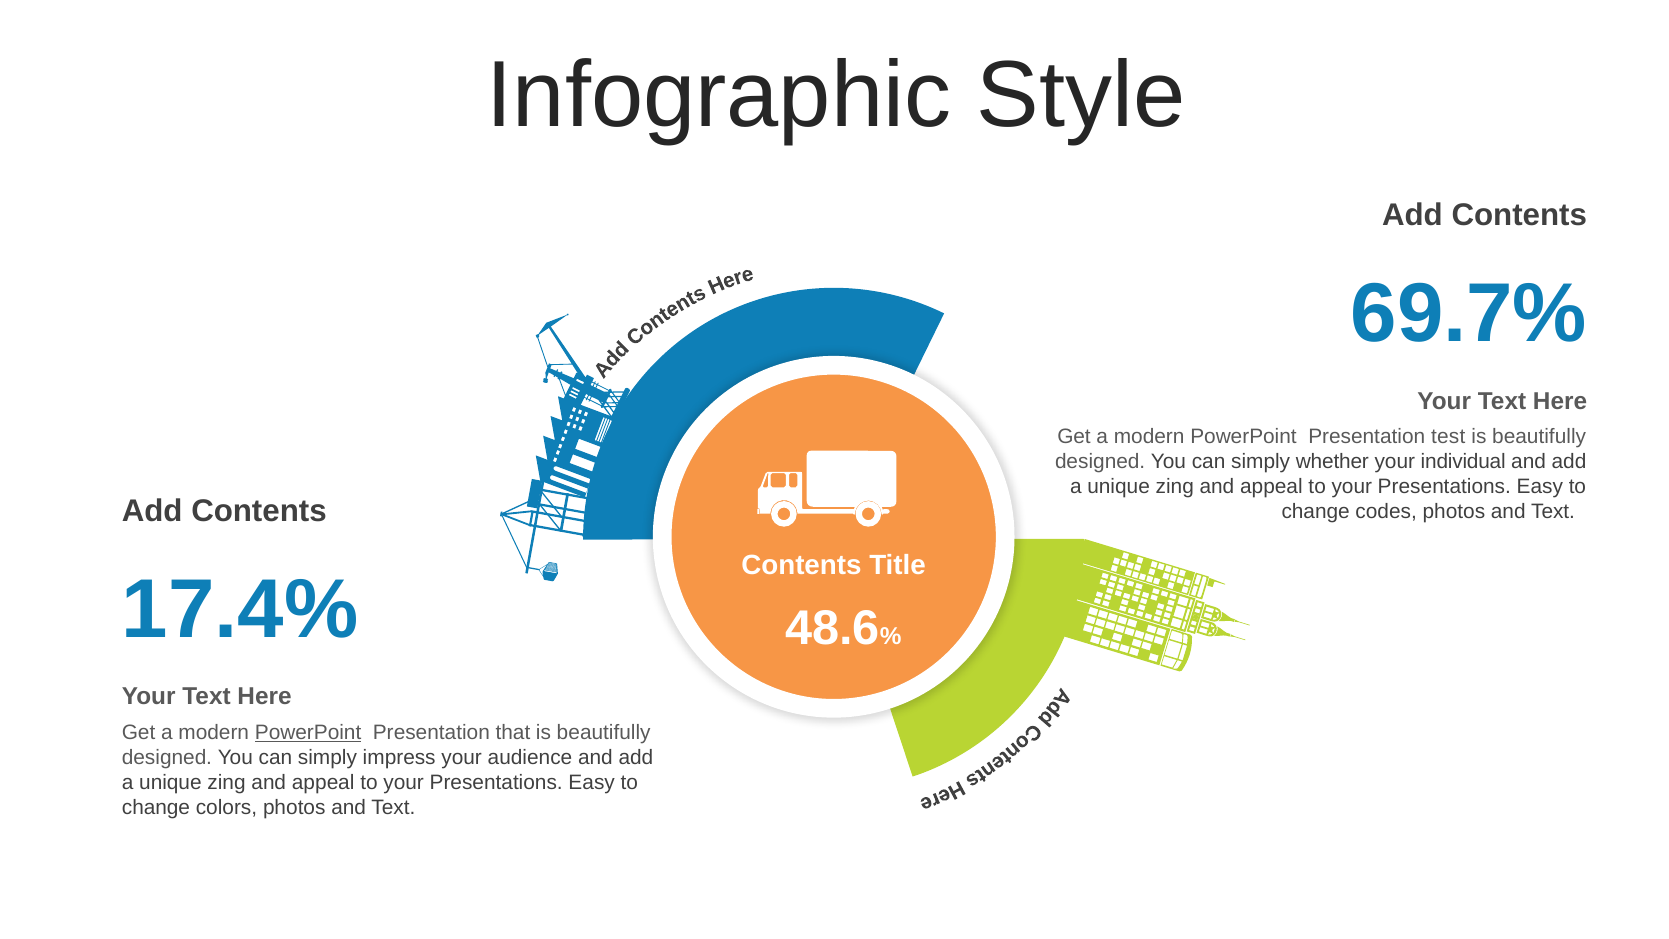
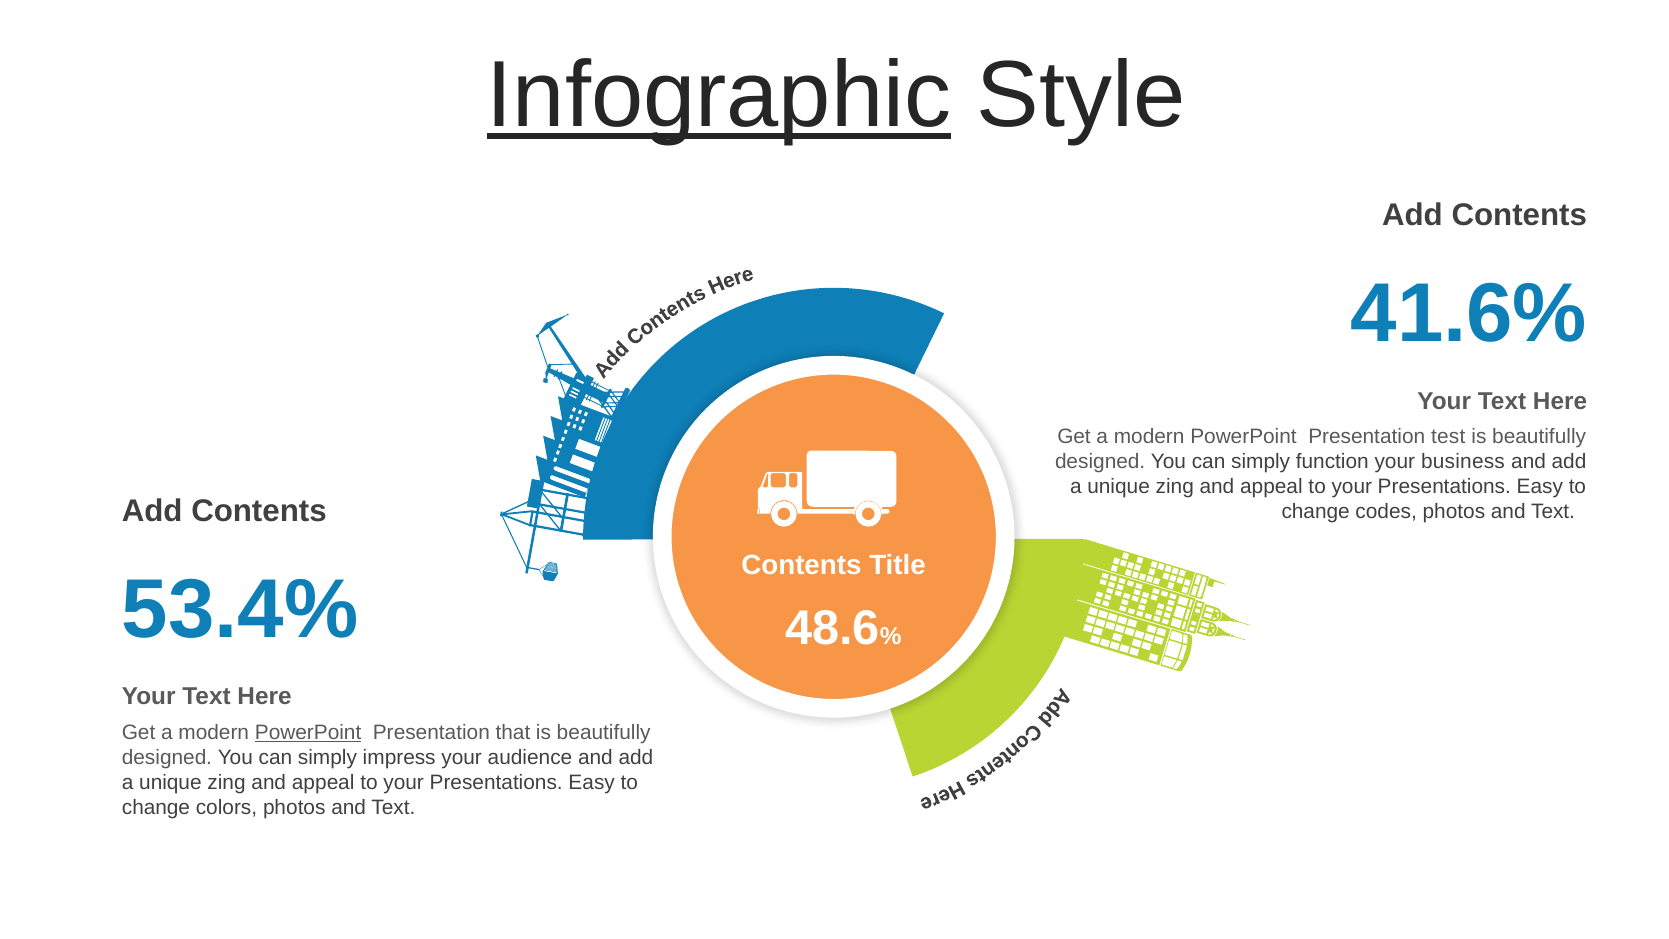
Infographic underline: none -> present
69.7%: 69.7% -> 41.6%
whether: whether -> function
individual: individual -> business
17.4%: 17.4% -> 53.4%
